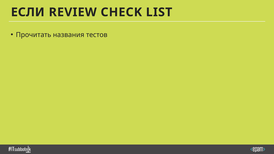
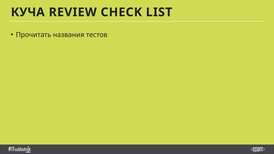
ЕСЛИ: ЕСЛИ -> КУЧА
